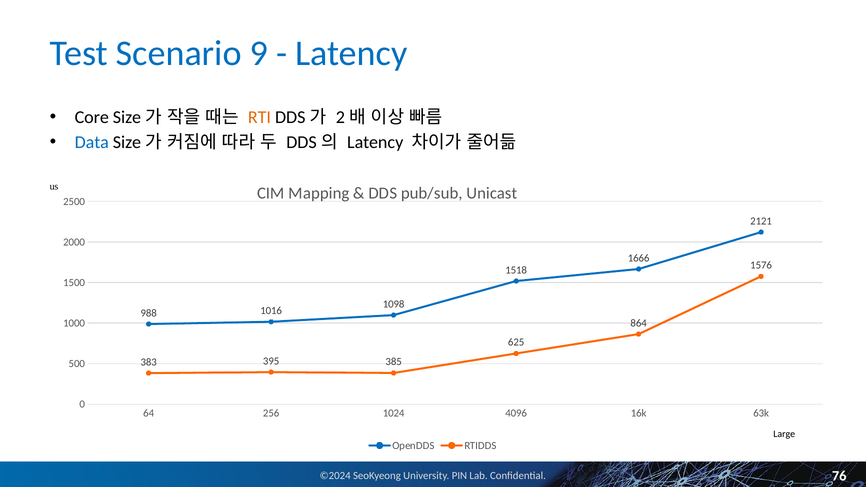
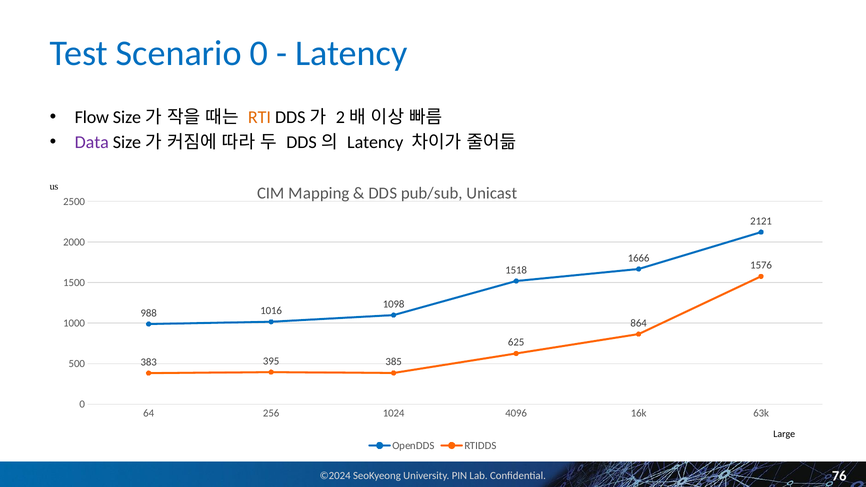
Scenario 9: 9 -> 0
Core: Core -> Flow
Data colour: blue -> purple
